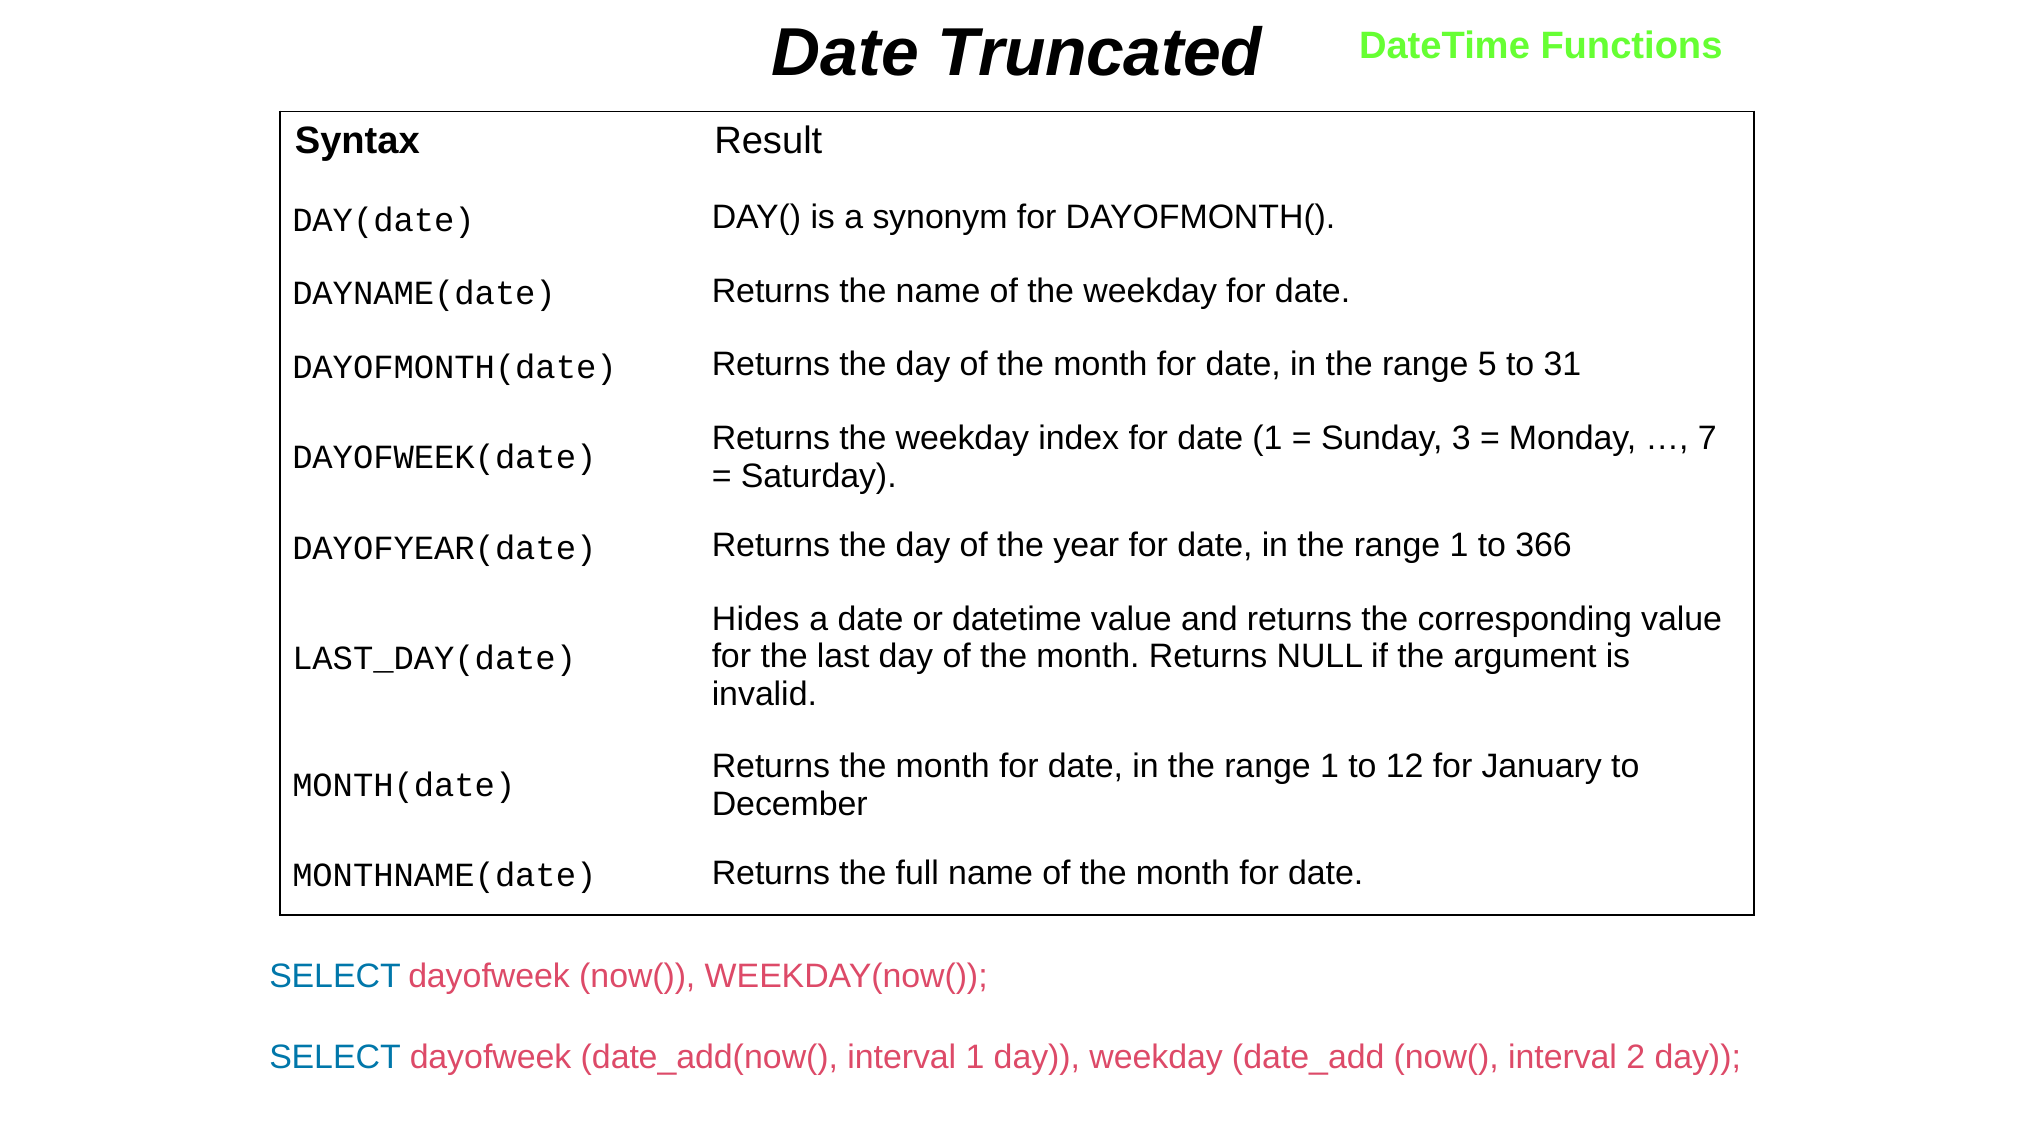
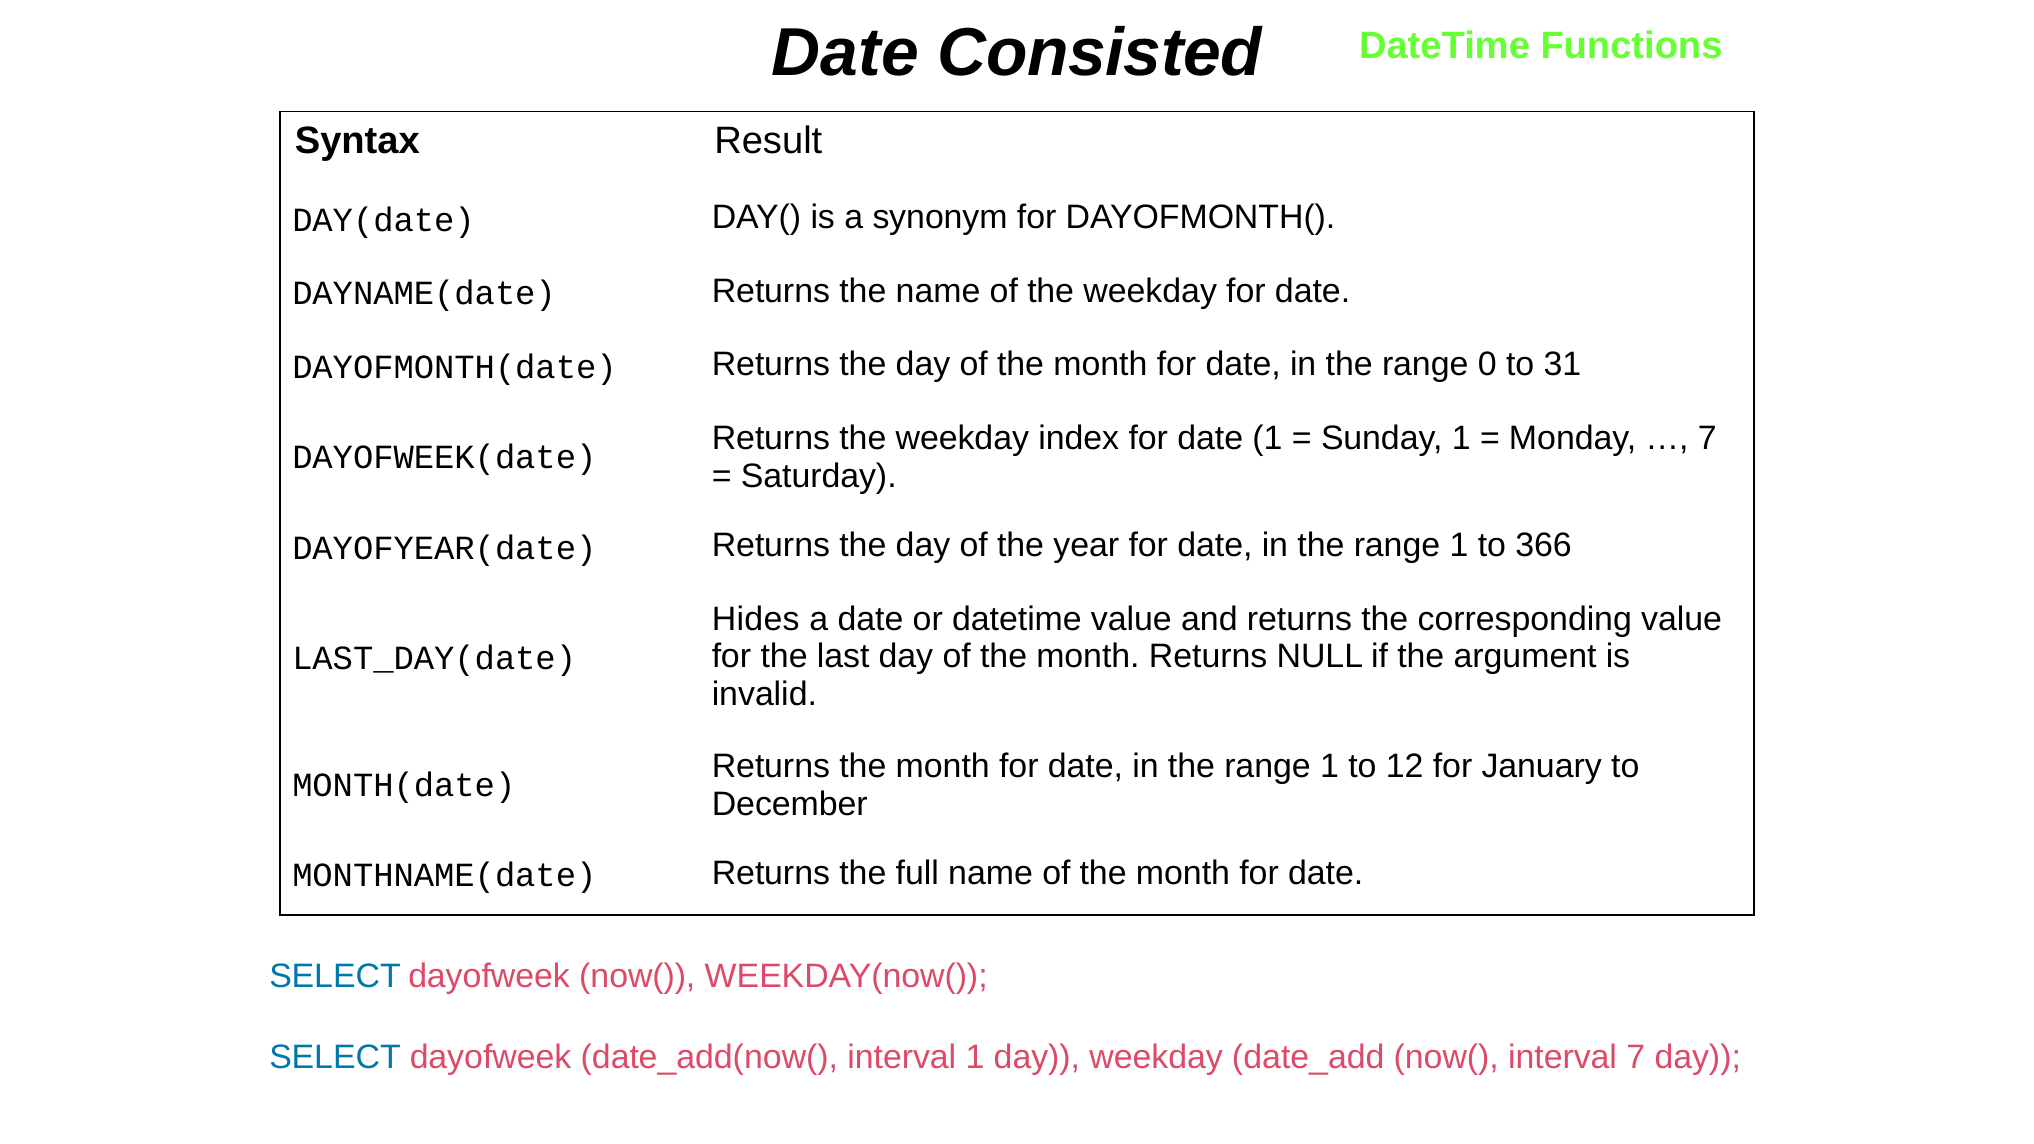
Truncated: Truncated -> Consisted
5: 5 -> 0
Sunday 3: 3 -> 1
interval 2: 2 -> 7
